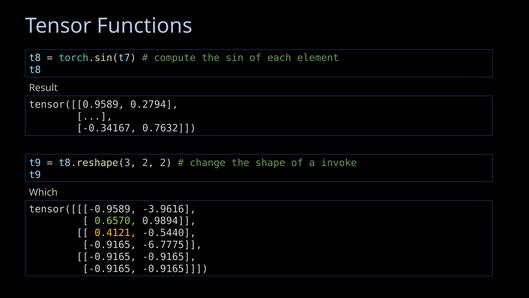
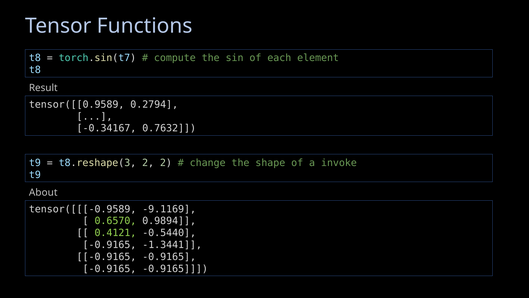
Which: Which -> About
-3.9616: -3.9616 -> -9.1169
0.4121 colour: yellow -> light green
-6.7775: -6.7775 -> -1.3441
